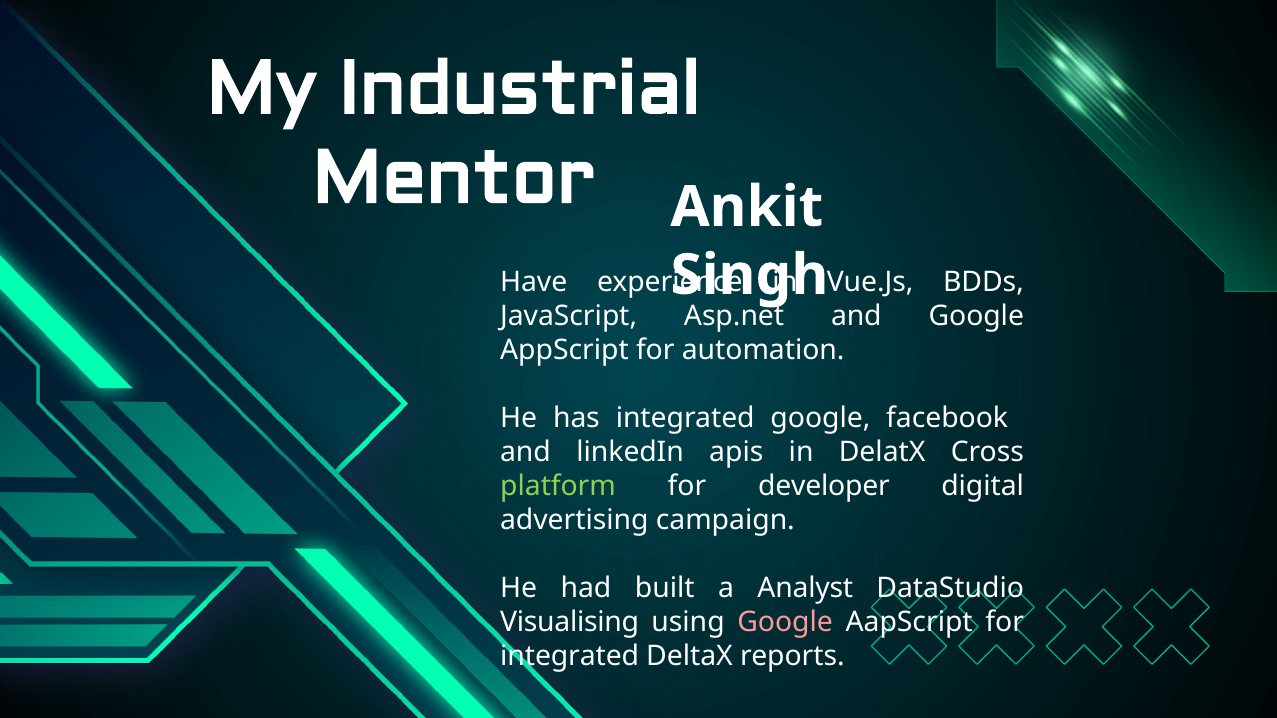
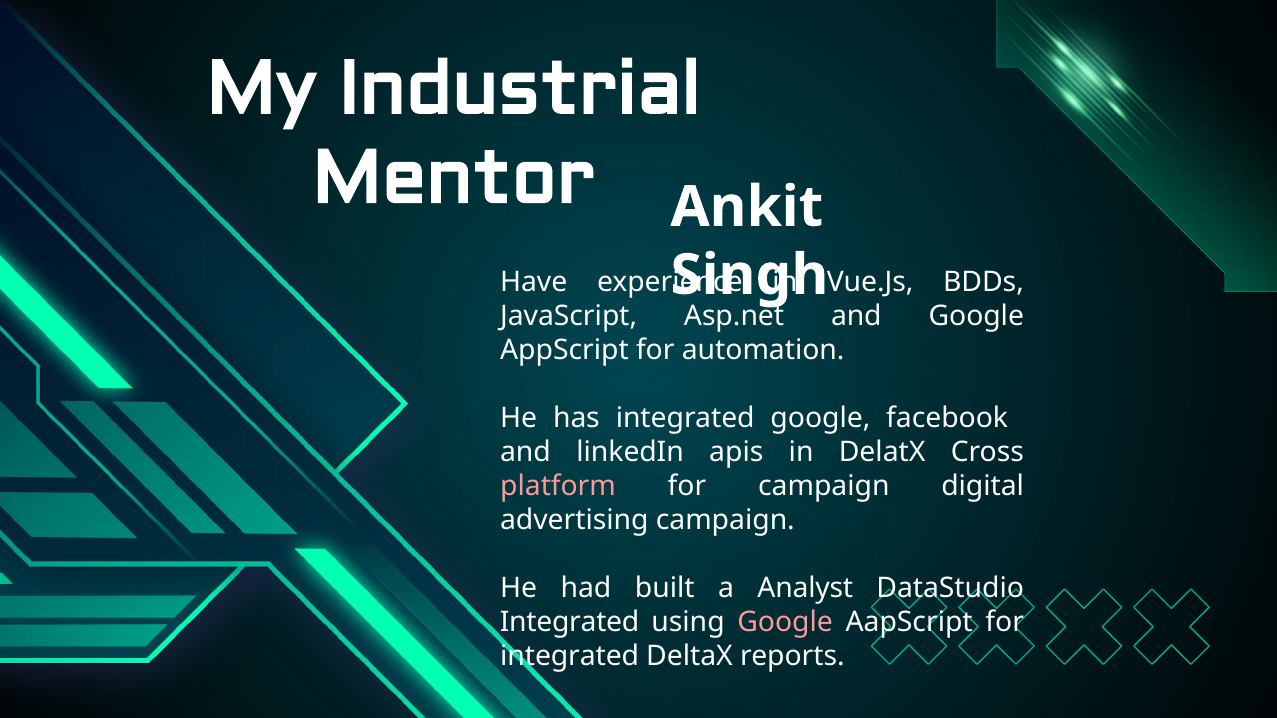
platform colour: light green -> pink
for developer: developer -> campaign
Visualising at (570, 623): Visualising -> Integrated
